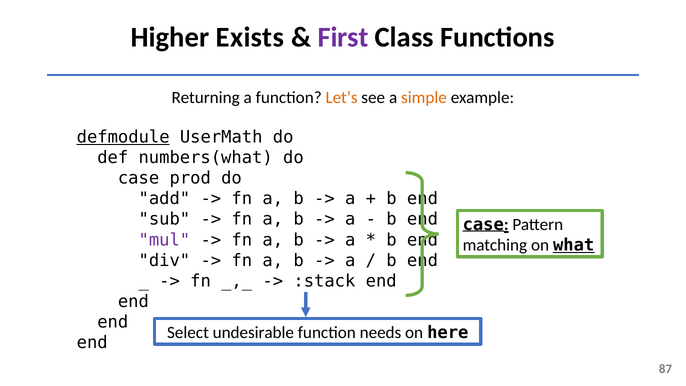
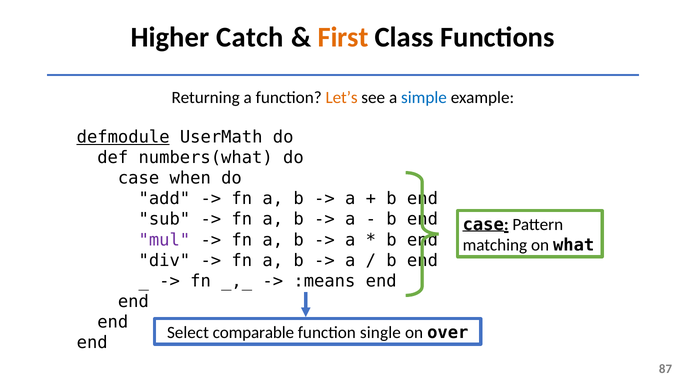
Exists: Exists -> Catch
First colour: purple -> orange
simple colour: orange -> blue
prod: prod -> when
what underline: present -> none
:stack: :stack -> :means
undesirable: undesirable -> comparable
needs: needs -> single
here: here -> over
